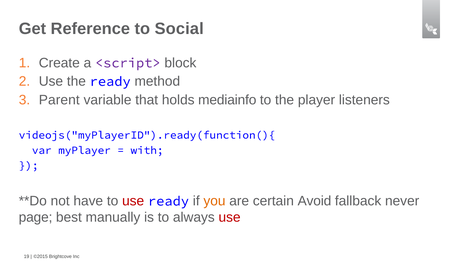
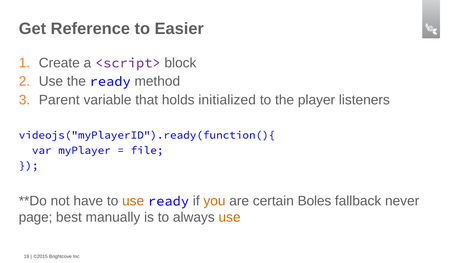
Social: Social -> Easier
mediainfo: mediainfo -> initialized
with: with -> file
use at (133, 201) colour: red -> orange
Avoid: Avoid -> Boles
use at (230, 217) colour: red -> orange
